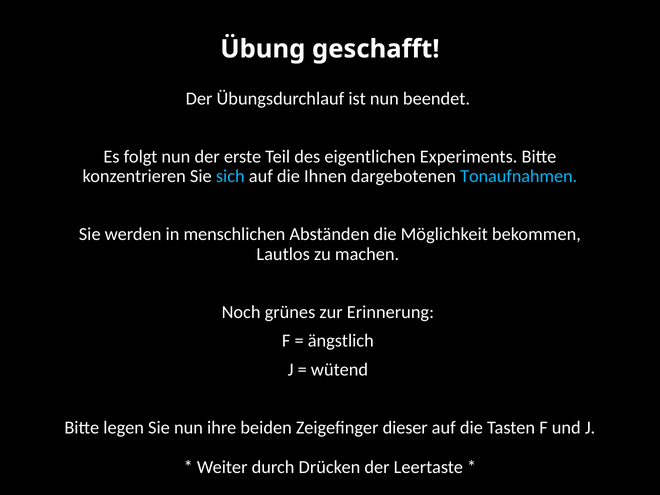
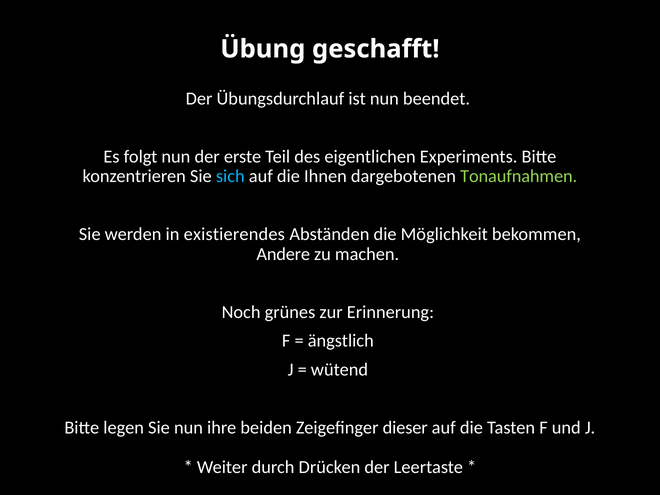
Tonaufnahmen colour: light blue -> light green
menschlichen: menschlichen -> existierendes
Lautlos: Lautlos -> Andere
